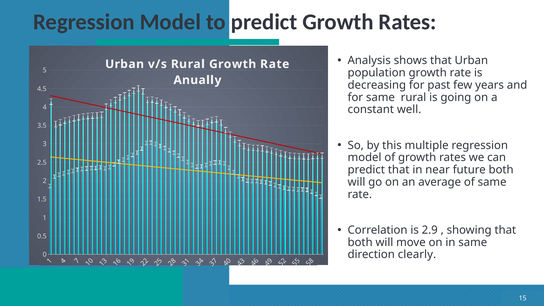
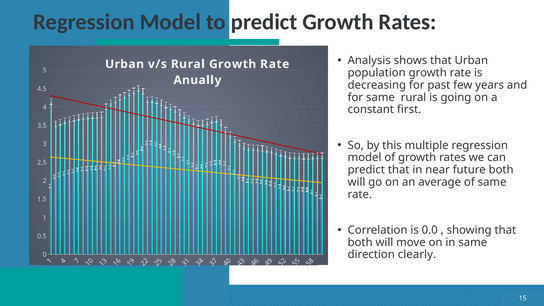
well: well -> first
2.9: 2.9 -> 0.0
